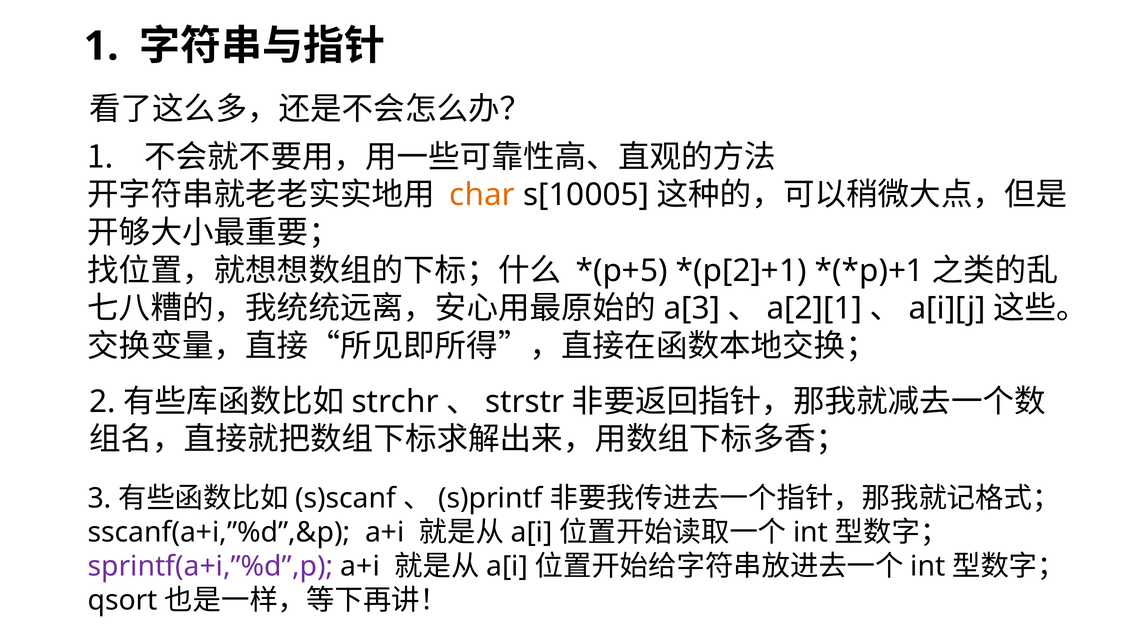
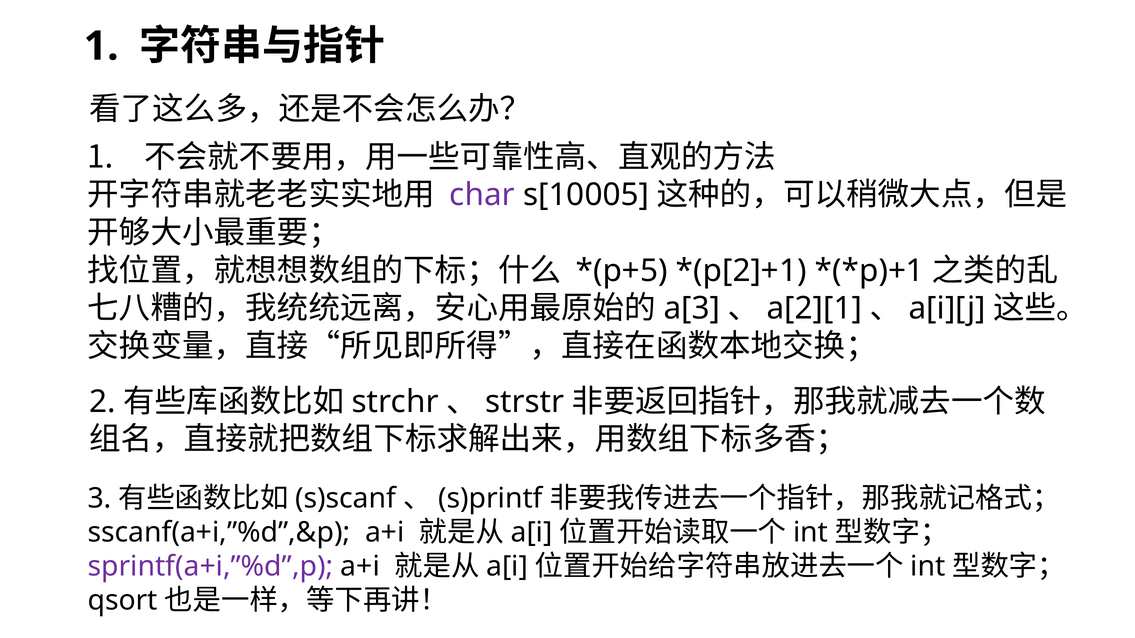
char colour: orange -> purple
